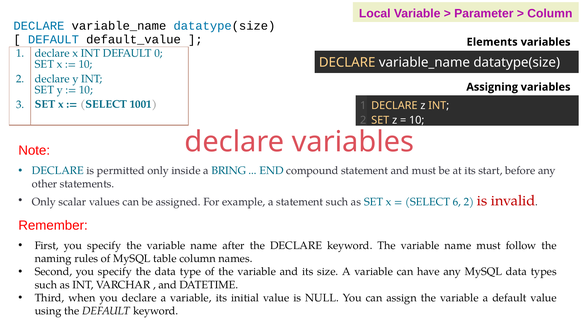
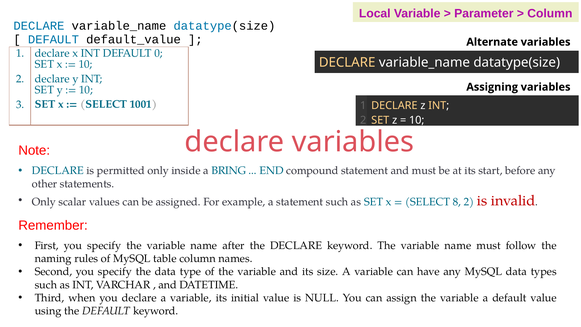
Elements: Elements -> Alternate
6: 6 -> 8
